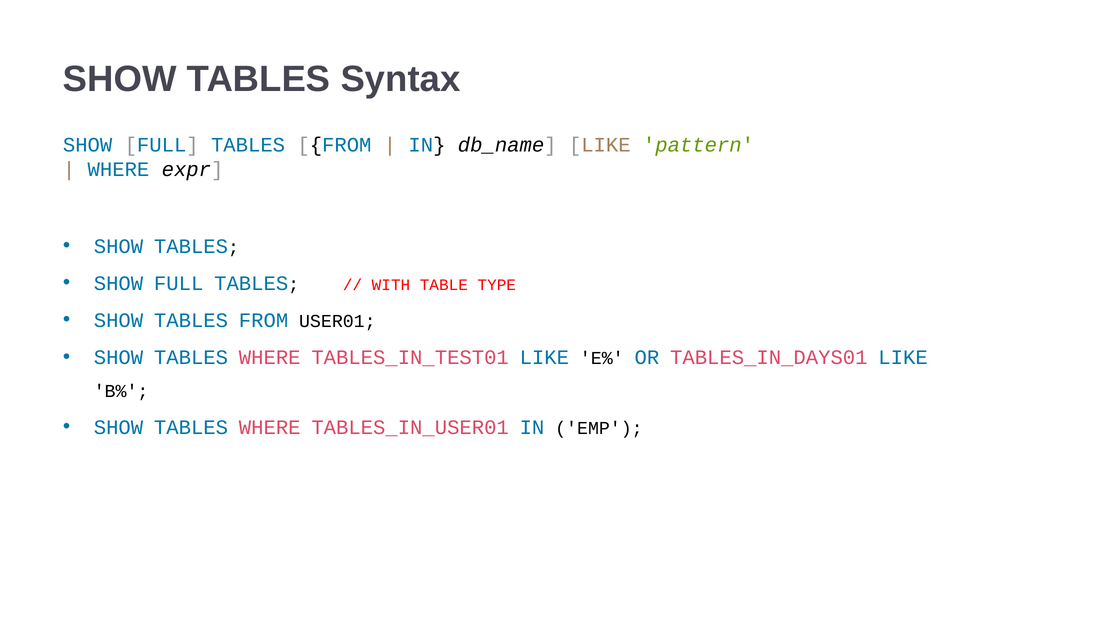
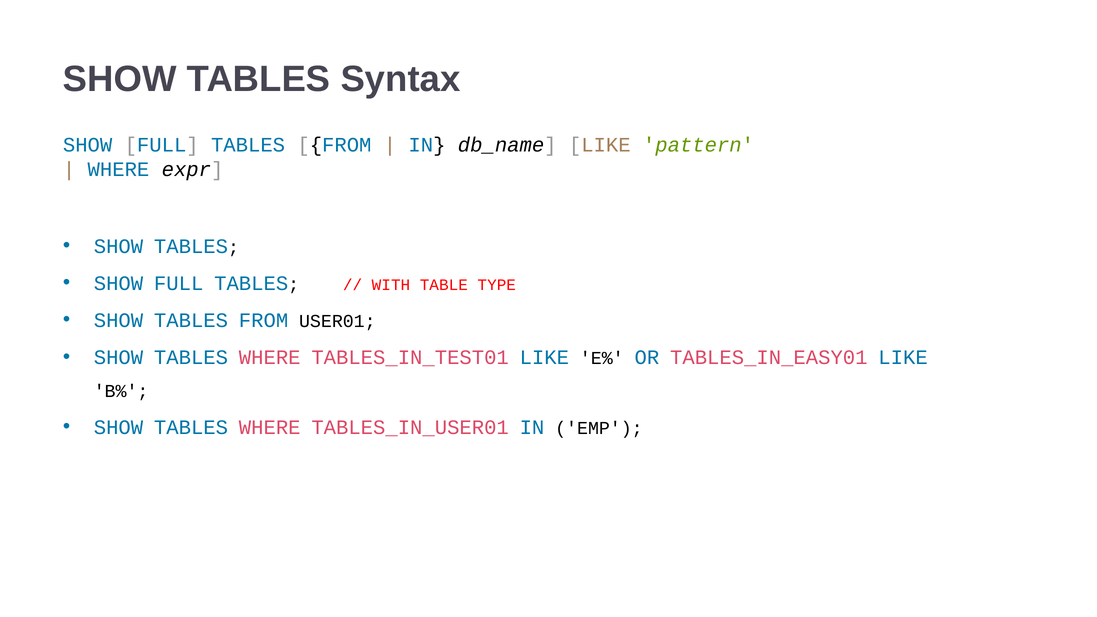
TABLES_IN_DAYS01: TABLES_IN_DAYS01 -> TABLES_IN_EASY01
